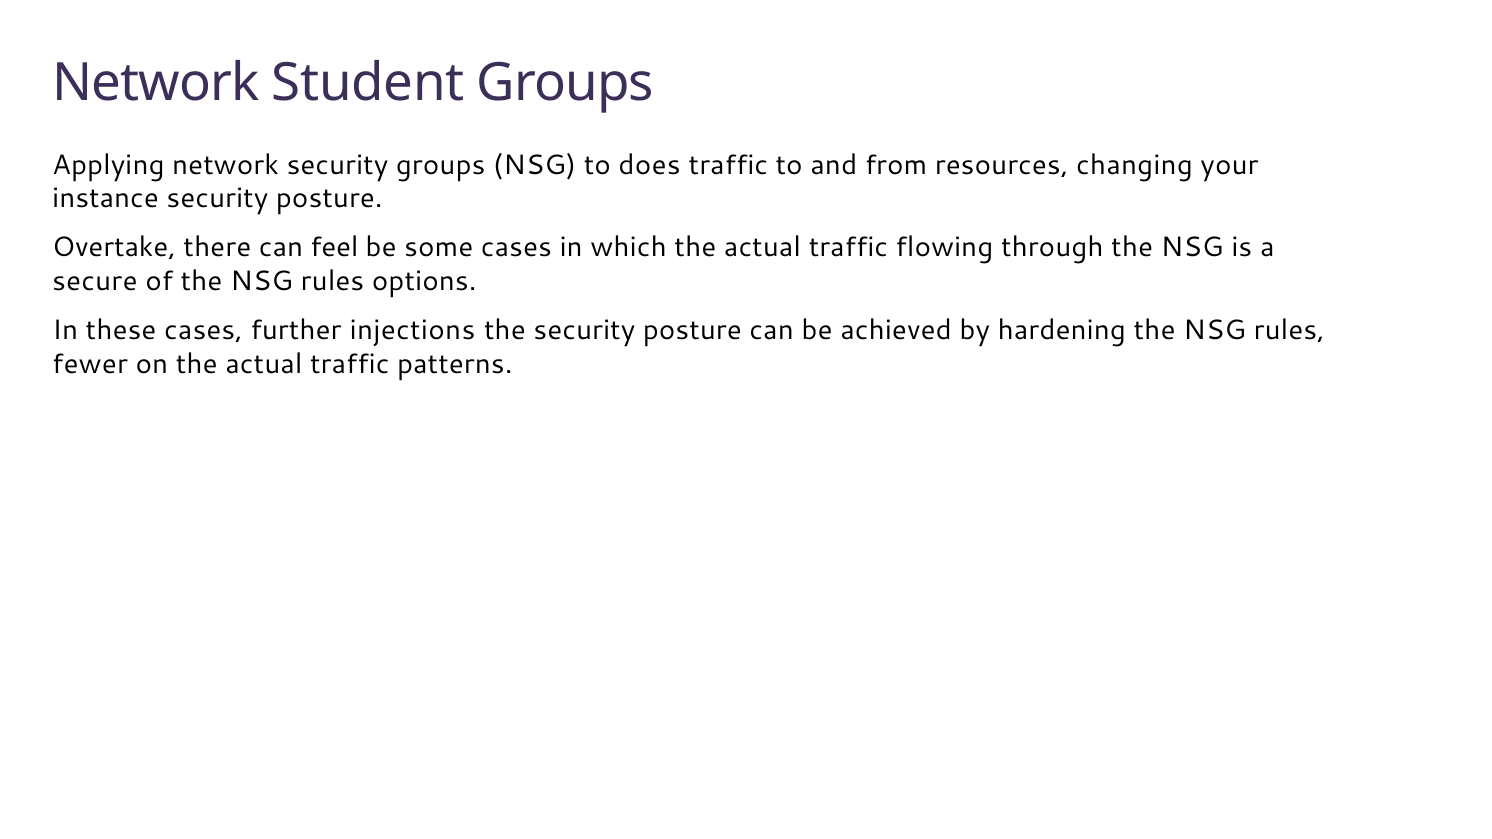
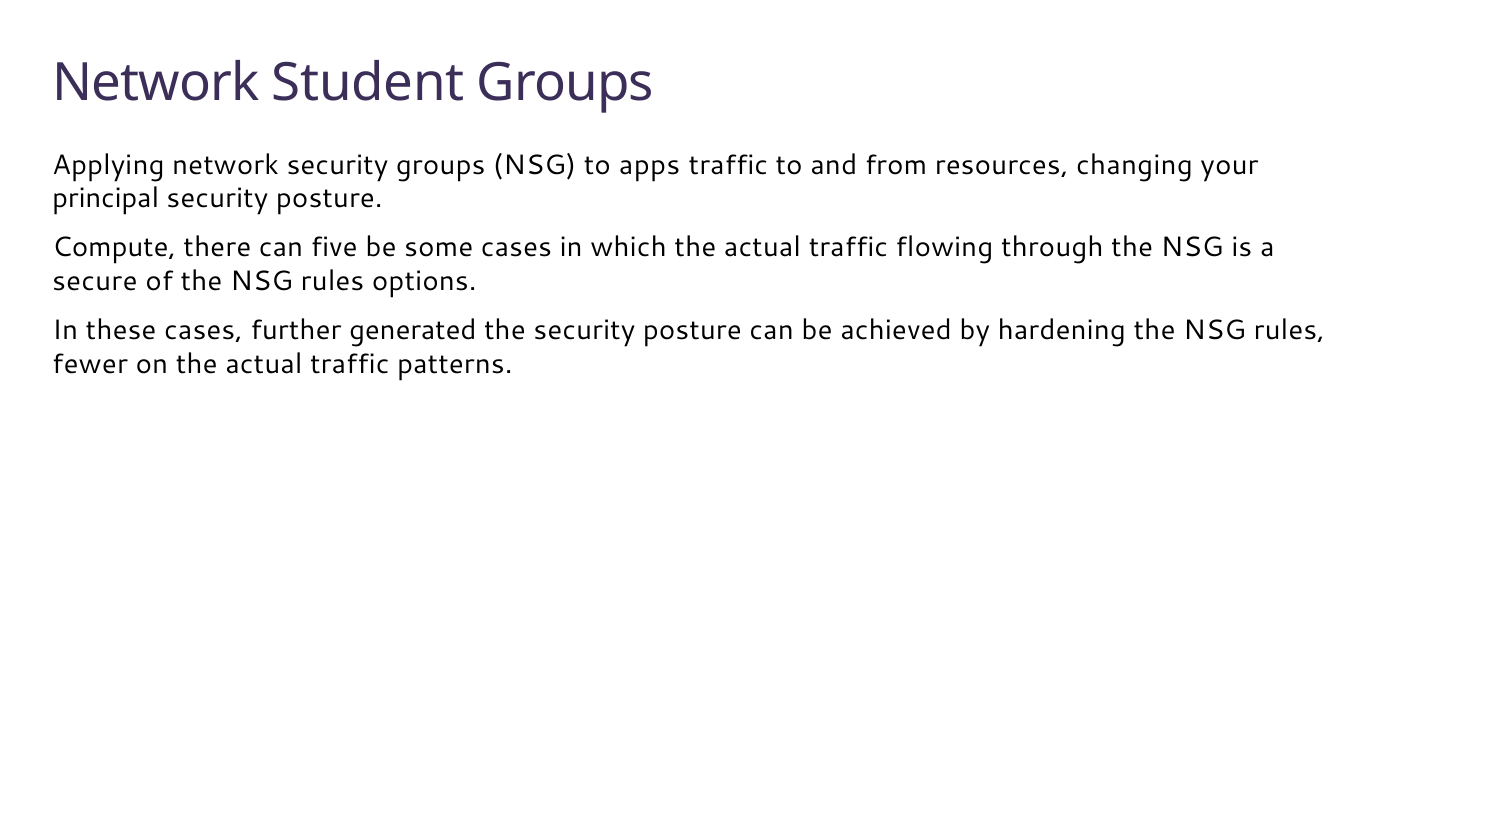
does: does -> apps
instance: instance -> principal
Overtake: Overtake -> Compute
feel: feel -> five
injections: injections -> generated
